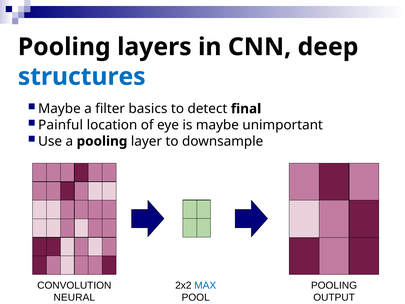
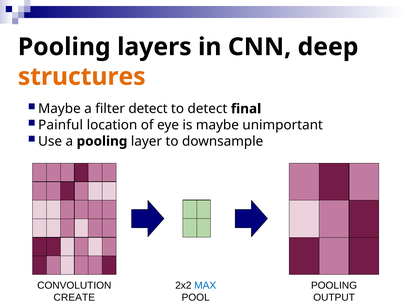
structures colour: blue -> orange
filter basics: basics -> detect
NEURAL: NEURAL -> CREATE
